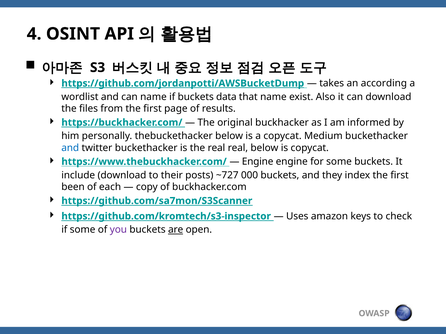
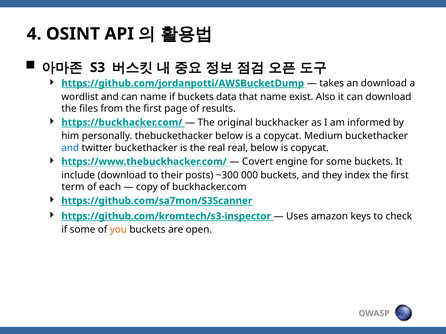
an according: according -> download
Engine at (258, 162): Engine -> Covert
~727: ~727 -> ~300
been: been -> term
you colour: purple -> orange
are underline: present -> none
